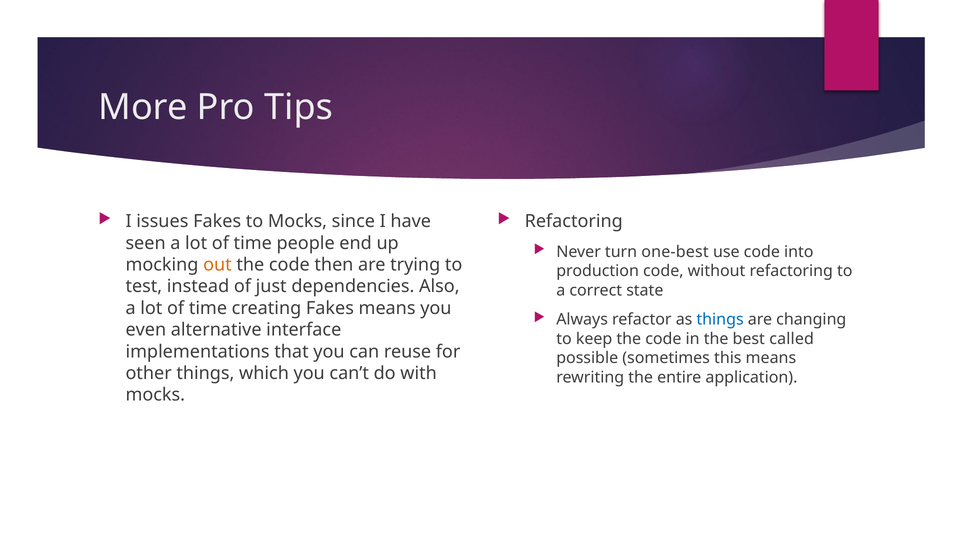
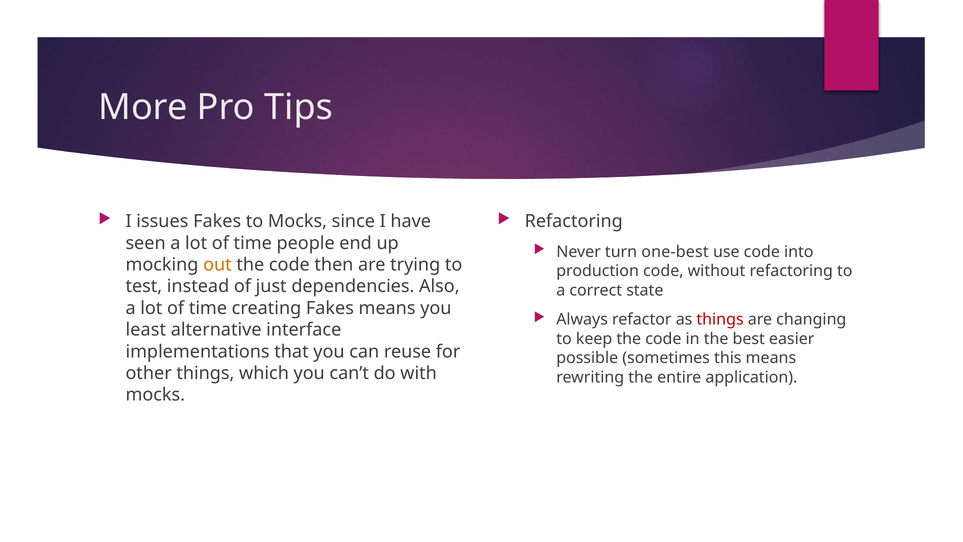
things at (720, 319) colour: blue -> red
even: even -> least
called: called -> easier
